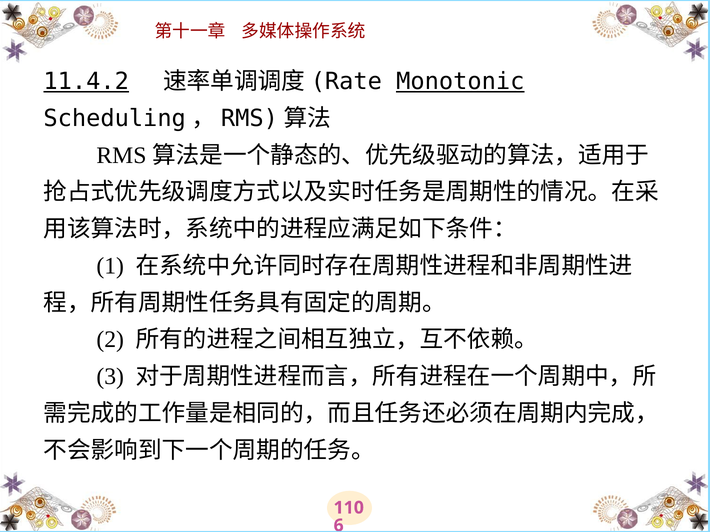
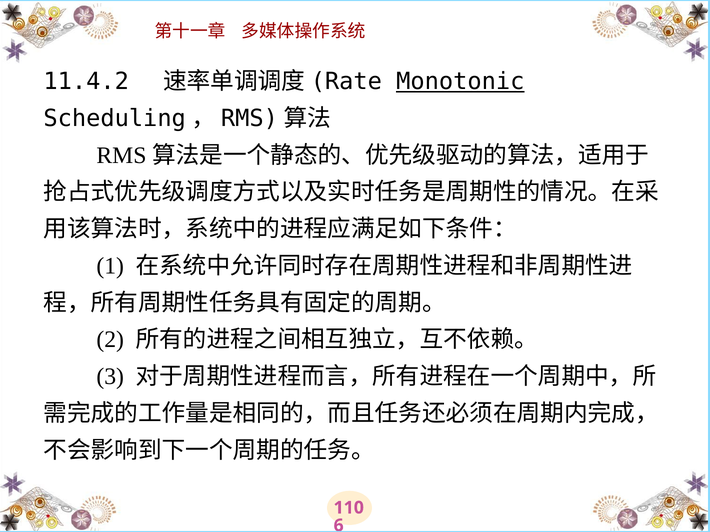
11.4.2 underline: present -> none
